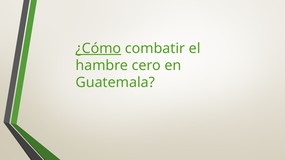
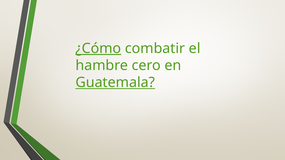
Guatemala underline: none -> present
